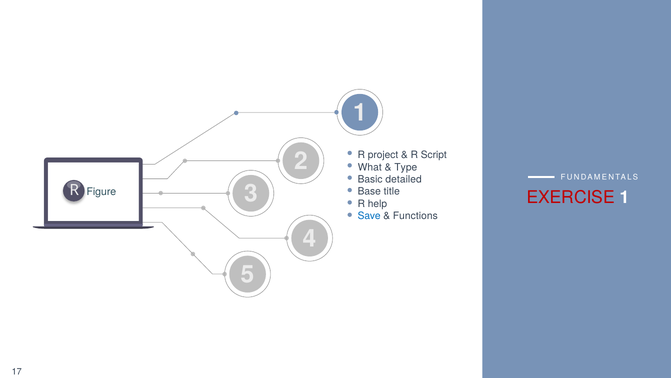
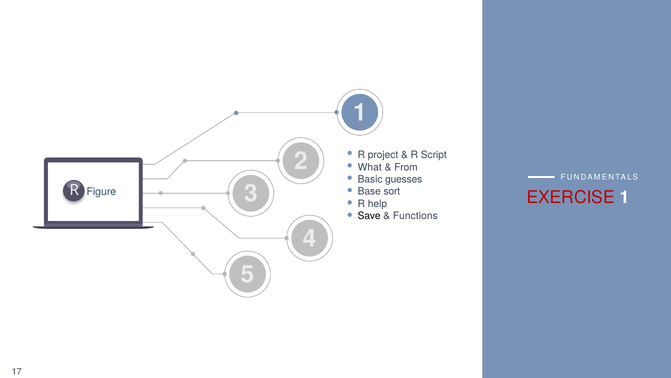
Type: Type -> From
detailed: detailed -> guesses
title: title -> sort
Save colour: blue -> black
